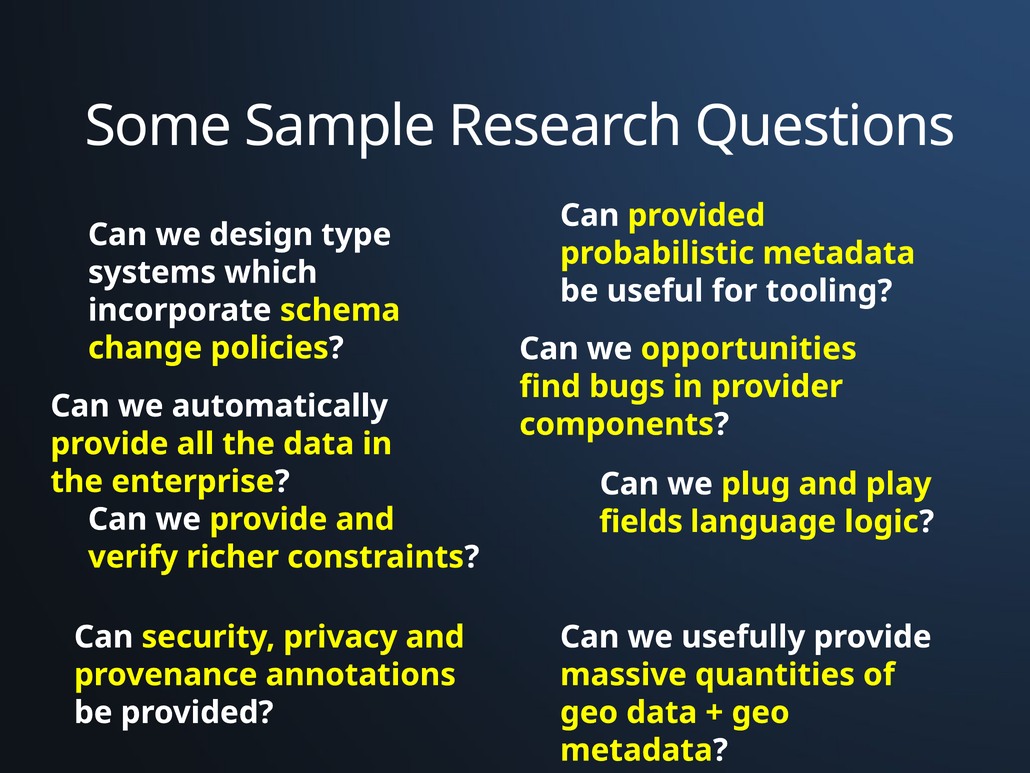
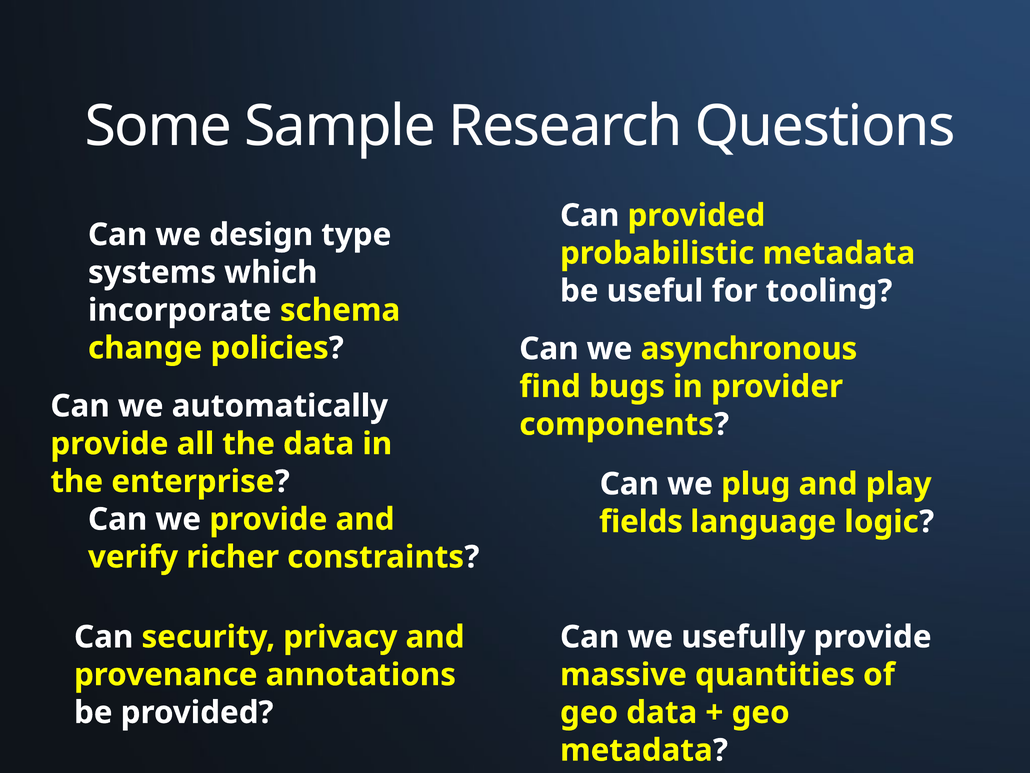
opportunities: opportunities -> asynchronous
